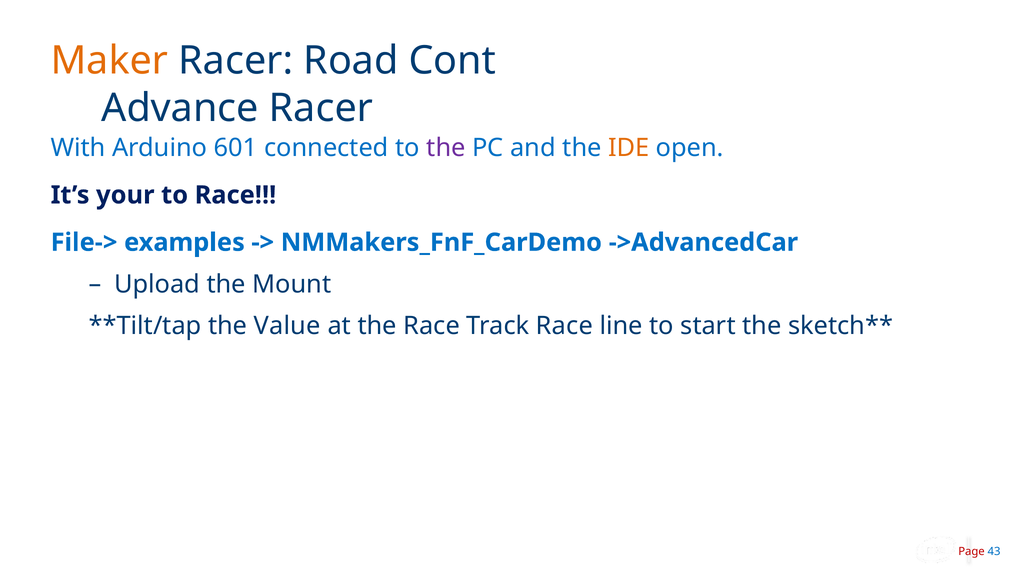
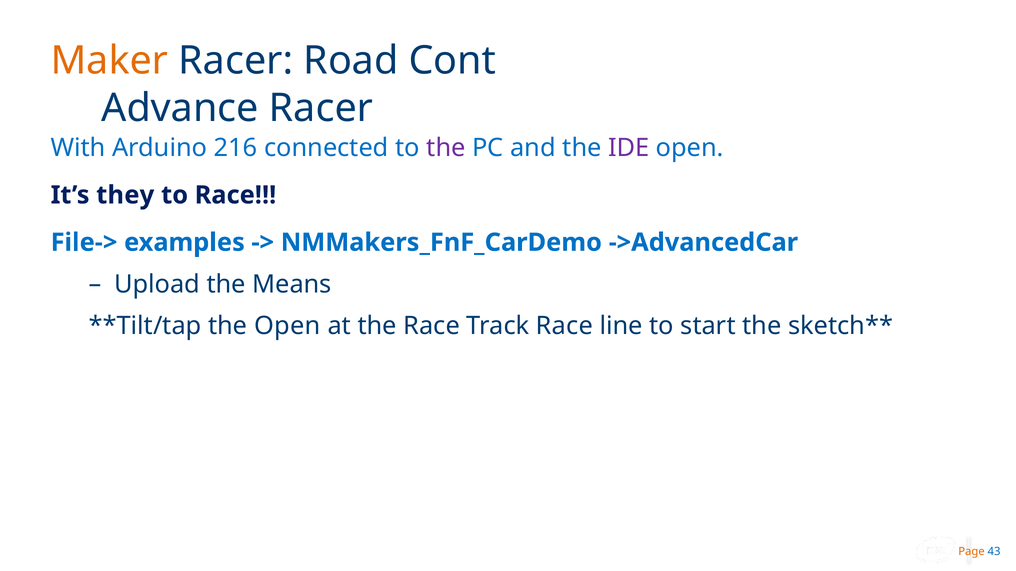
601: 601 -> 216
IDE colour: orange -> purple
your: your -> they
Mount: Mount -> Means
the Value: Value -> Open
Page colour: red -> orange
